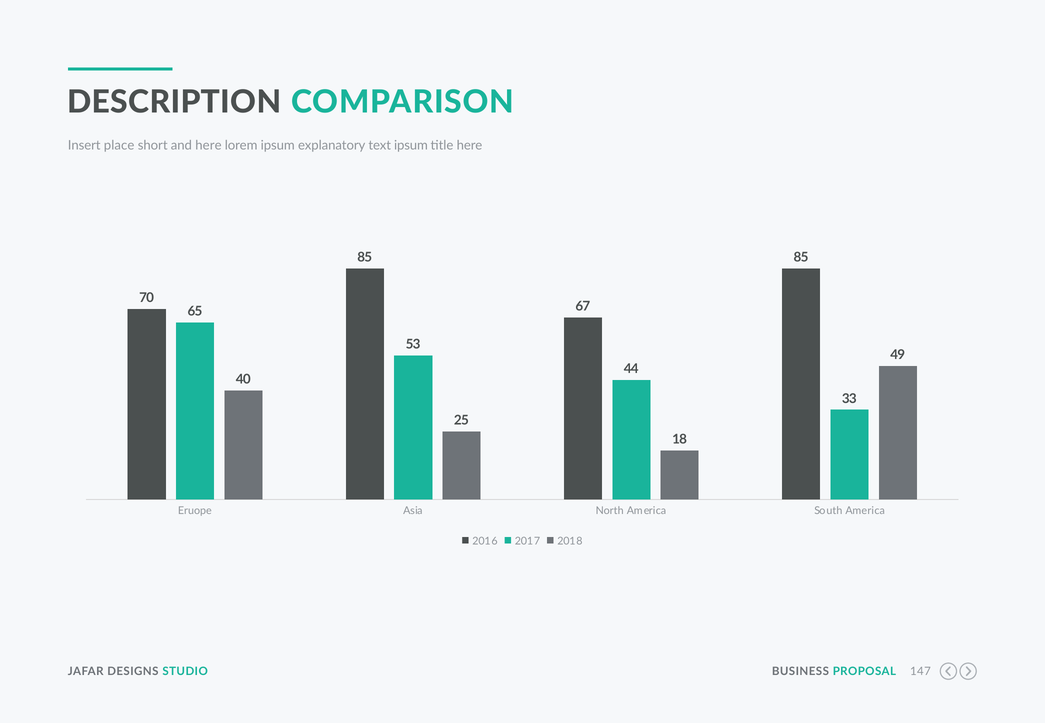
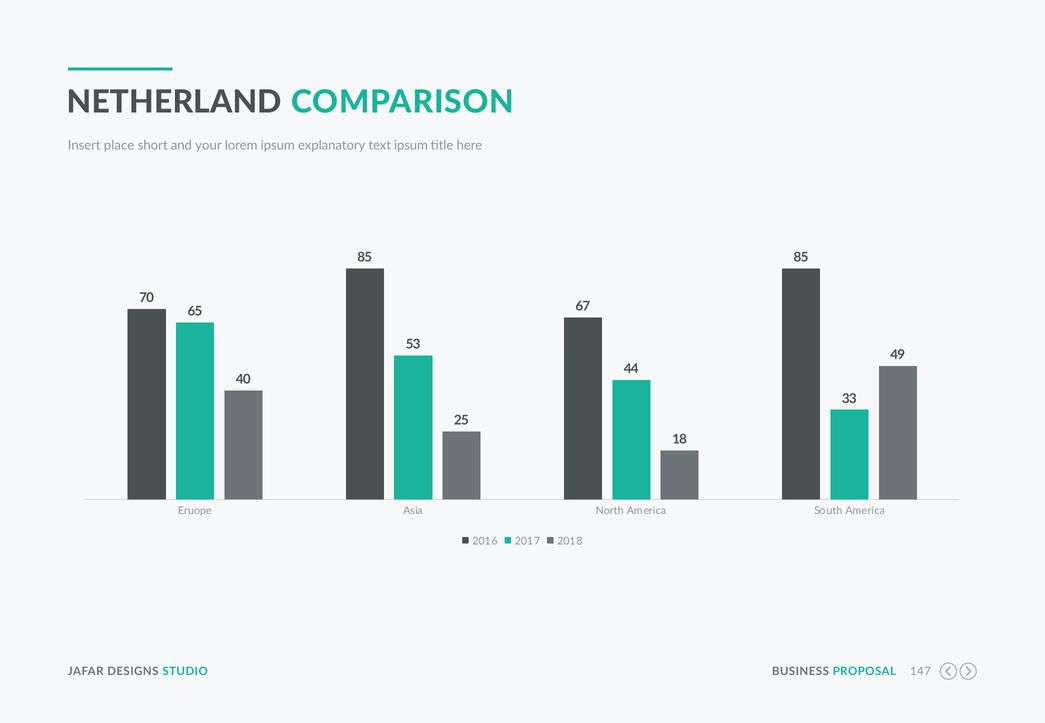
DESCRIPTION: DESCRIPTION -> NETHERLAND
and here: here -> your
